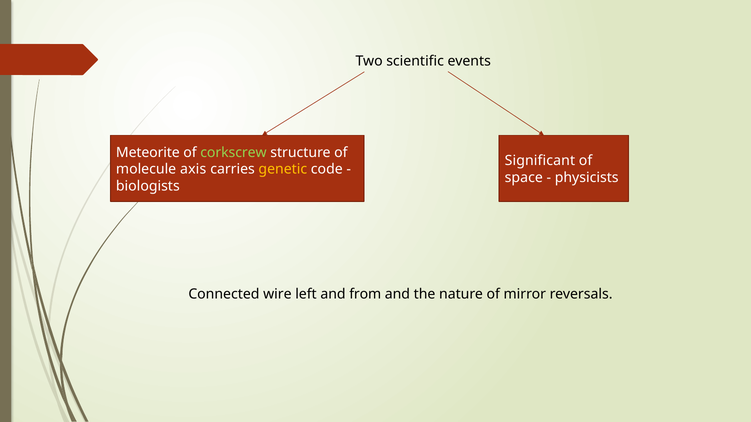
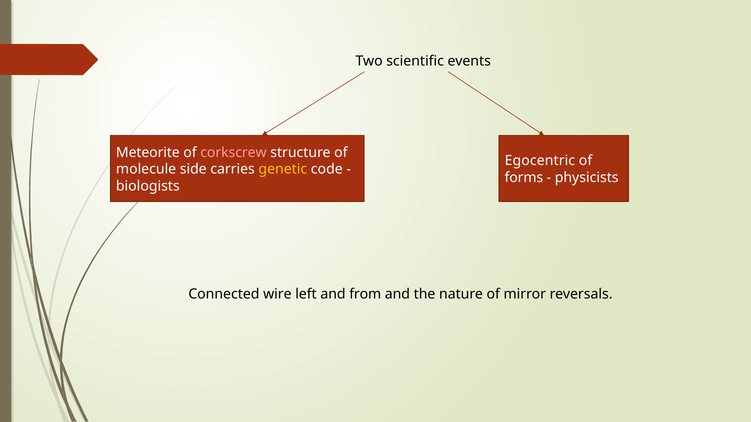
corkscrew colour: light green -> pink
Significant: Significant -> Egocentric
axis: axis -> side
space: space -> forms
